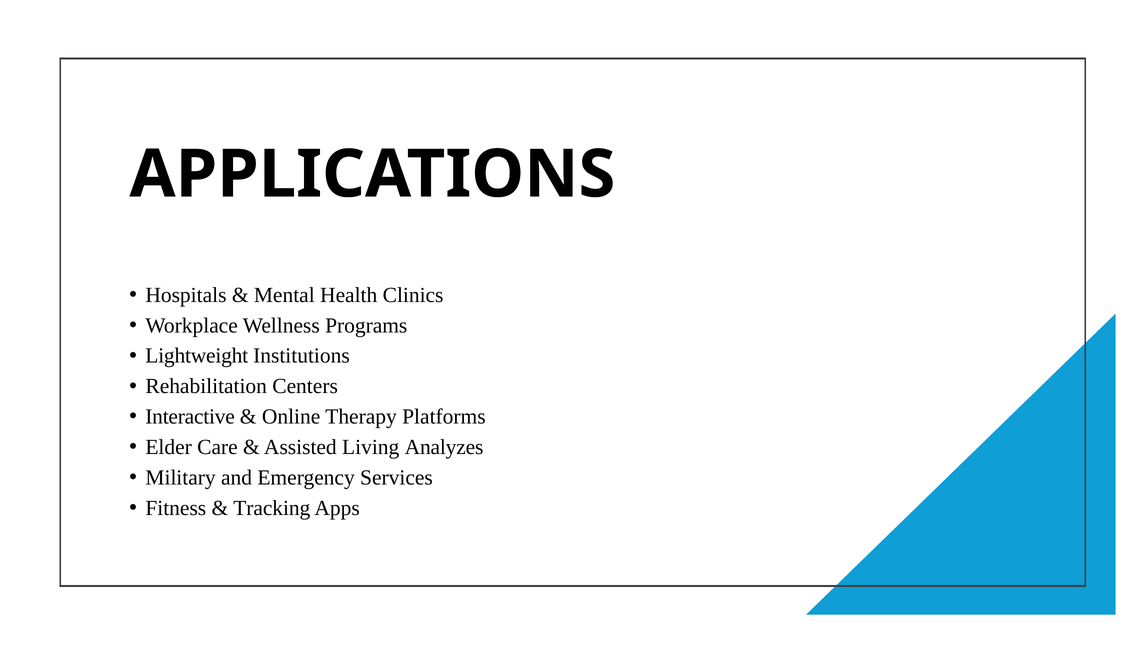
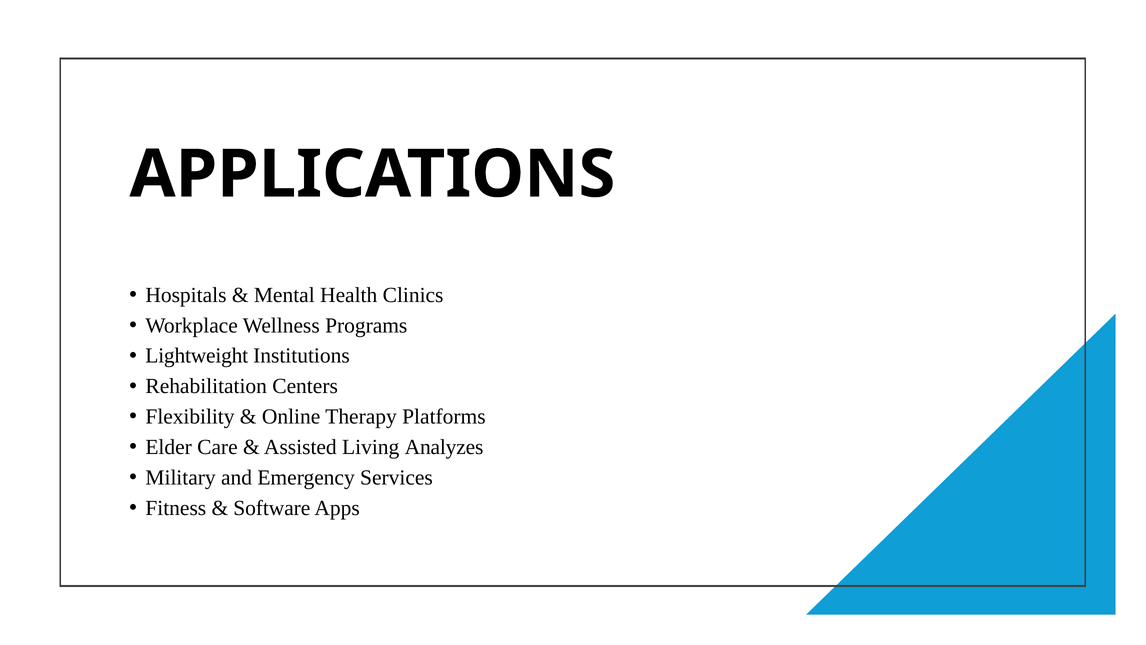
Interactive: Interactive -> Flexibility
Tracking: Tracking -> Software
